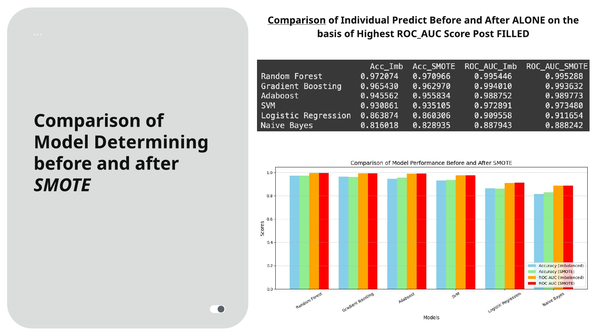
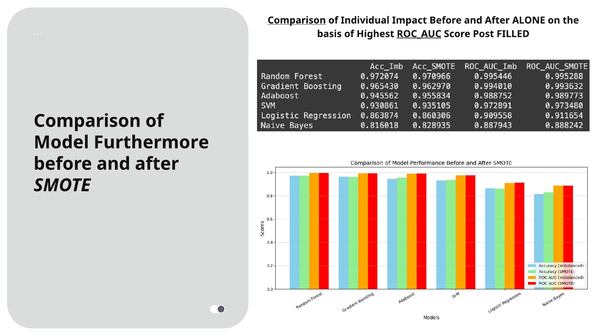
Predict: Predict -> Impact
ROC_AUC underline: none -> present
Determining: Determining -> Furthermore
